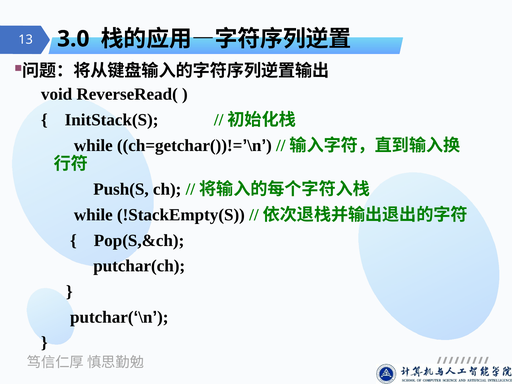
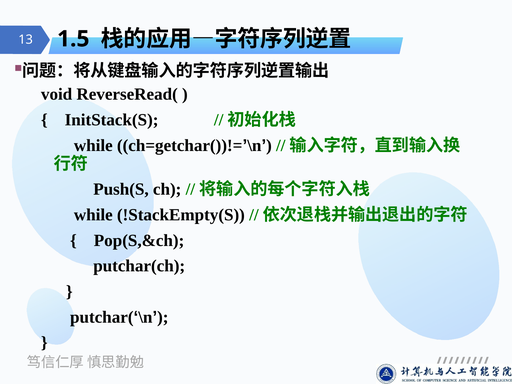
3.0: 3.0 -> 1.5
